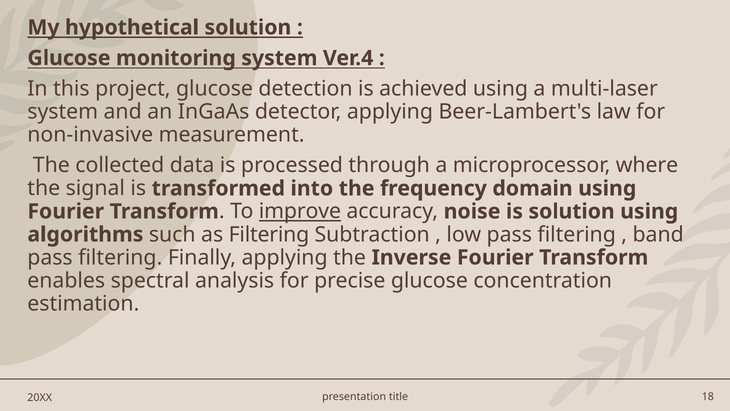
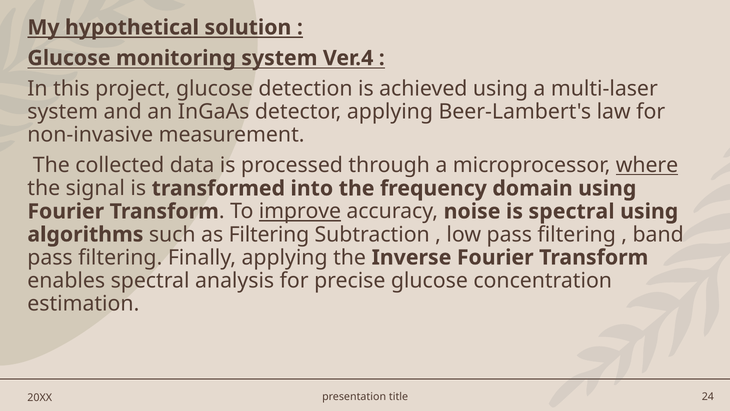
where underline: none -> present
is solution: solution -> spectral
18: 18 -> 24
